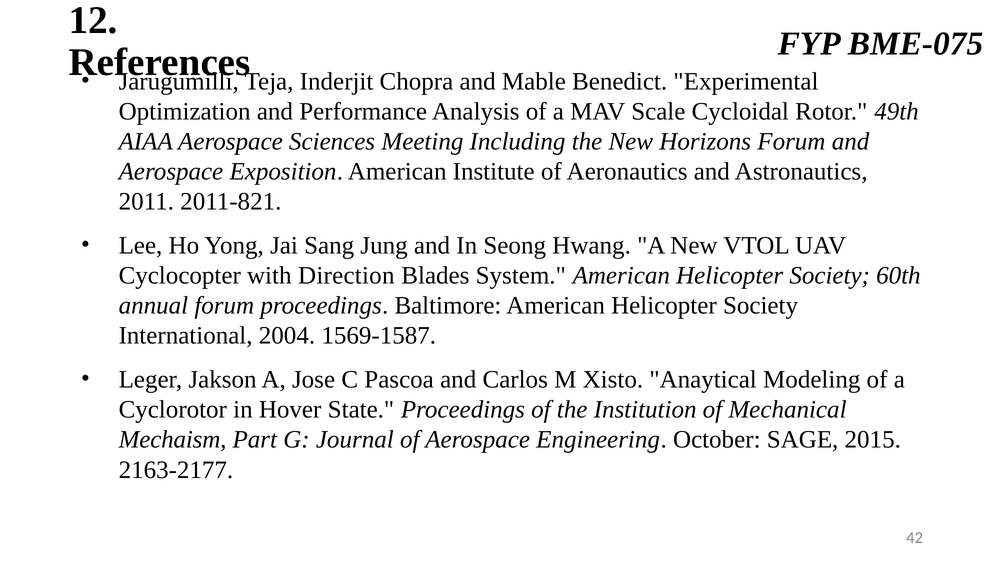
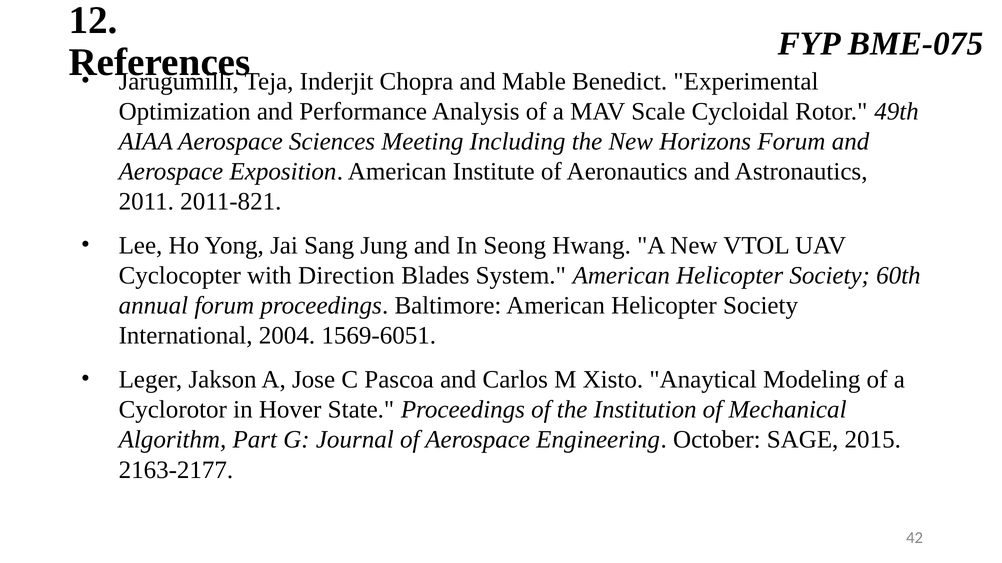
1569-1587: 1569-1587 -> 1569-6051
Mechaism: Mechaism -> Algorithm
